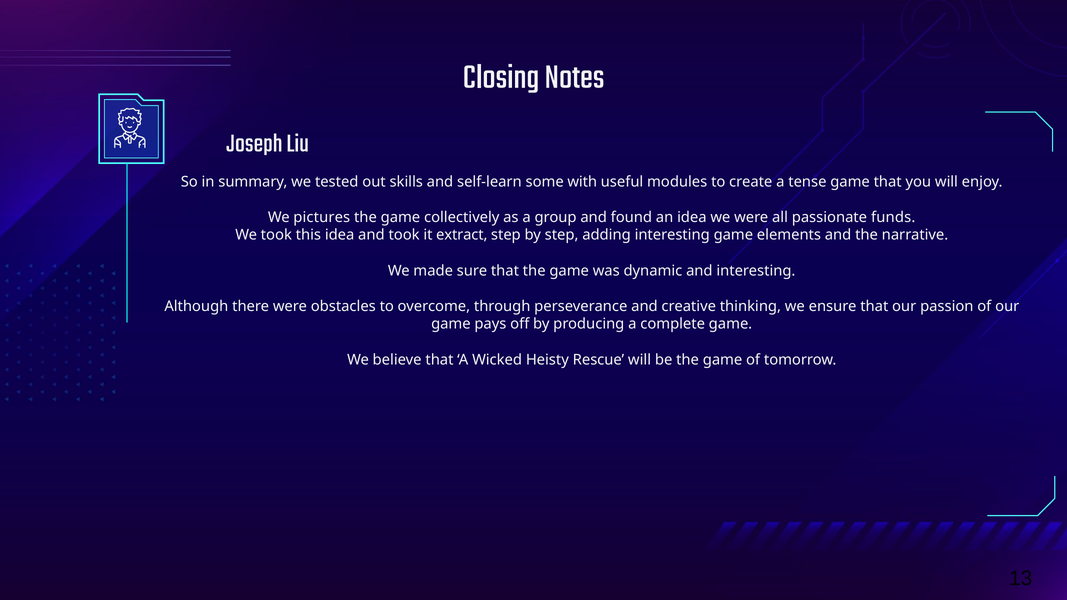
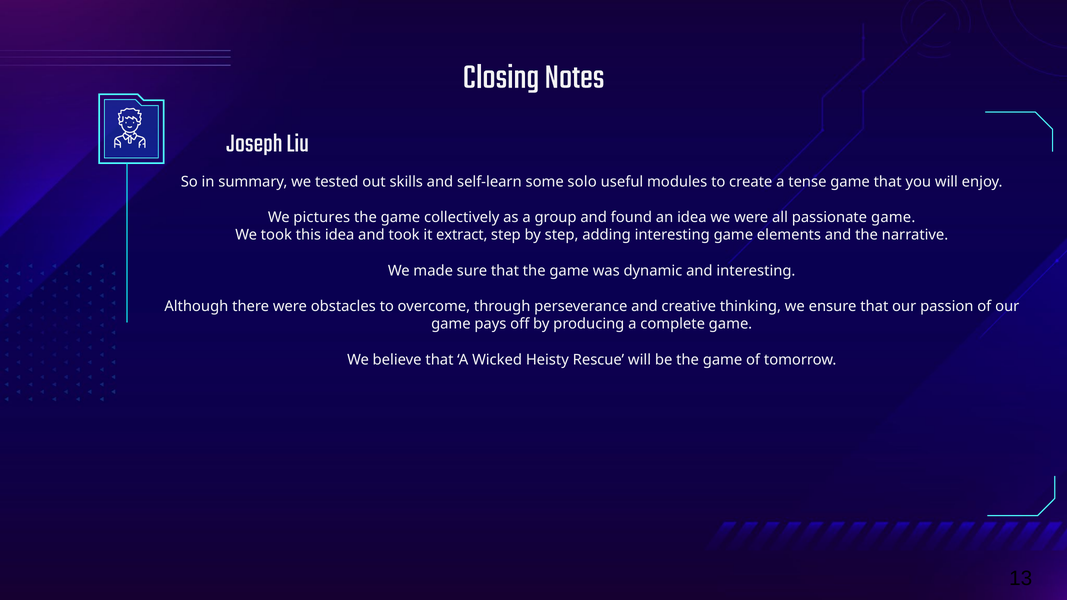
with: with -> solo
passionate funds: funds -> game
